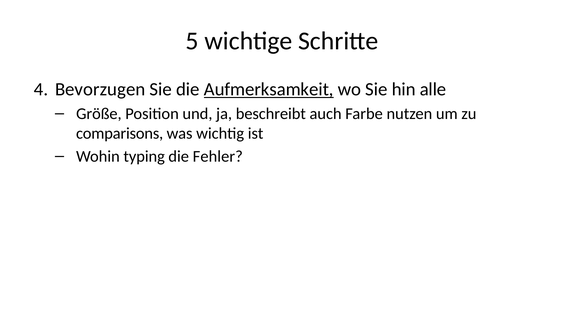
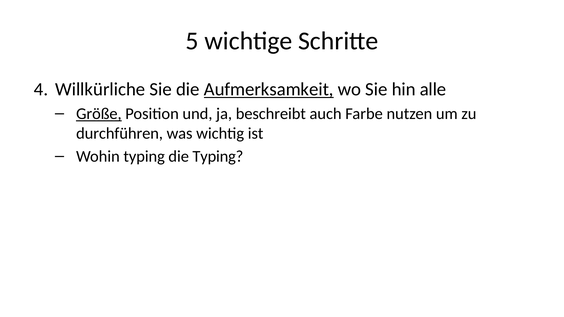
Bevorzugen: Bevorzugen -> Willkürliche
Größe underline: none -> present
comparisons: comparisons -> durchführen
die Fehler: Fehler -> Typing
